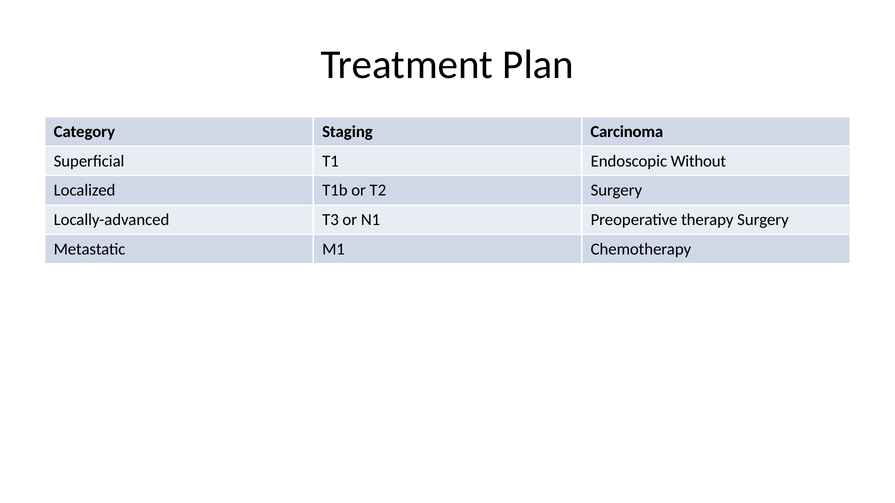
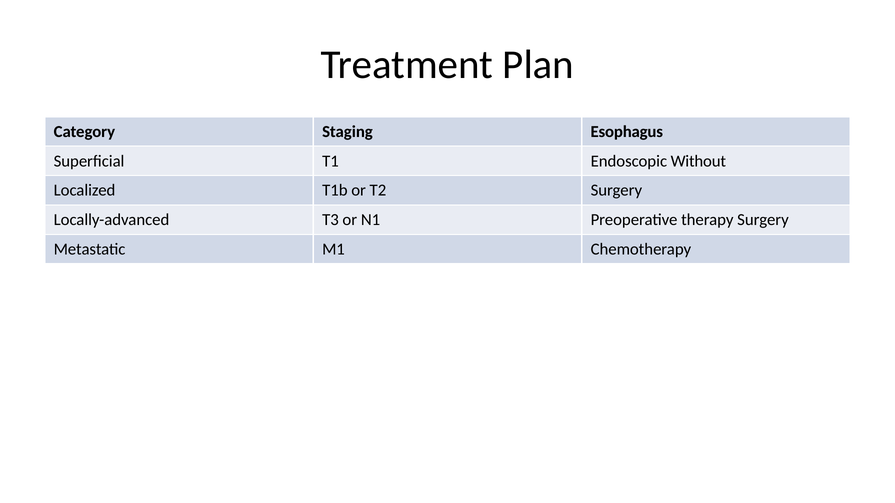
Carcinoma: Carcinoma -> Esophagus
